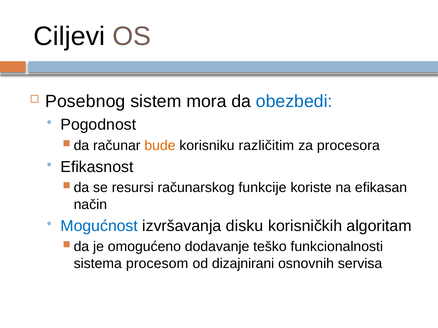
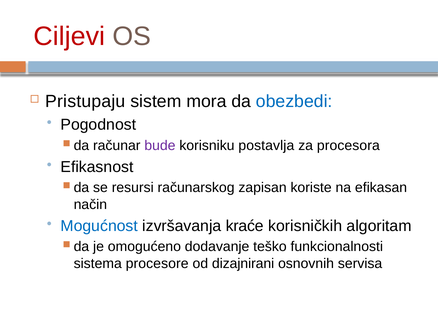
Ciljevi colour: black -> red
Posebnog: Posebnog -> Pristupaju
bude colour: orange -> purple
različitim: različitim -> postavlja
funkcije: funkcije -> zapisan
disku: disku -> kraće
procesom: procesom -> procesore
